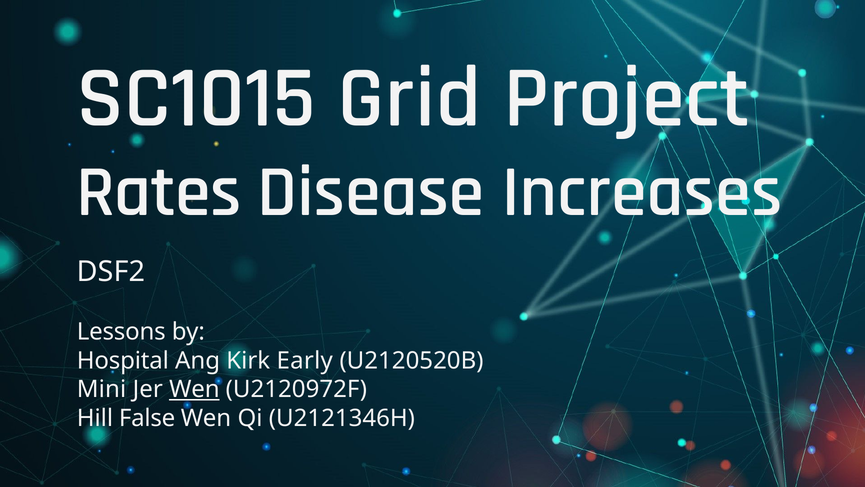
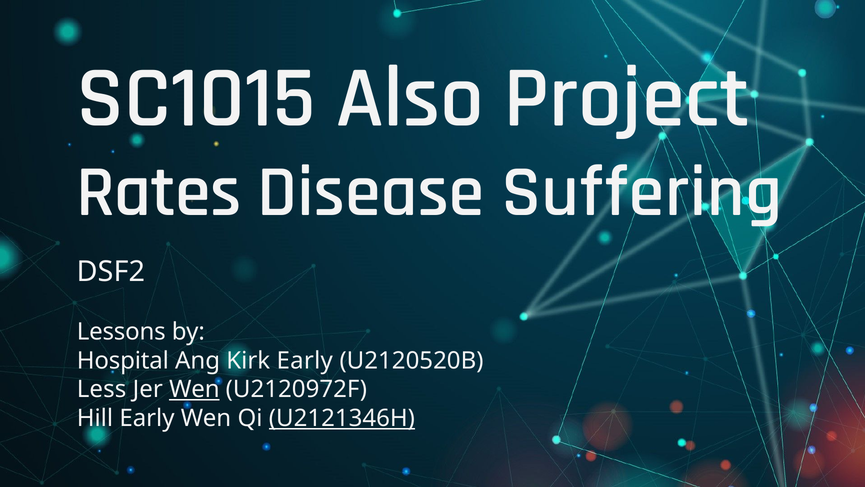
Grid: Grid -> Also
Increases: Increases -> Suffering
Mini: Mini -> Less
Hill False: False -> Early
U2121346H underline: none -> present
